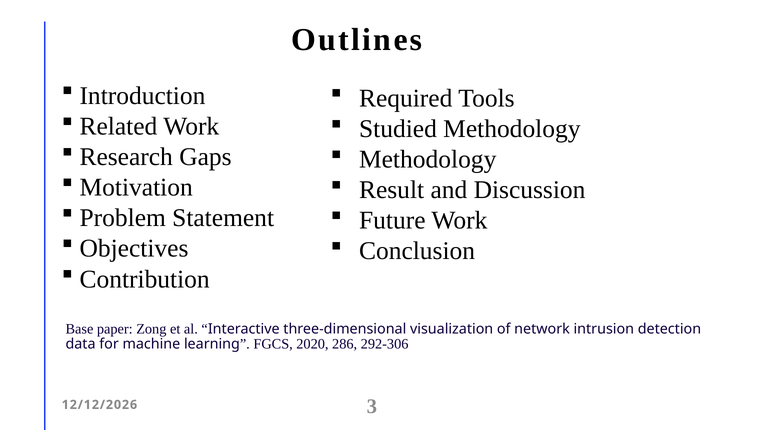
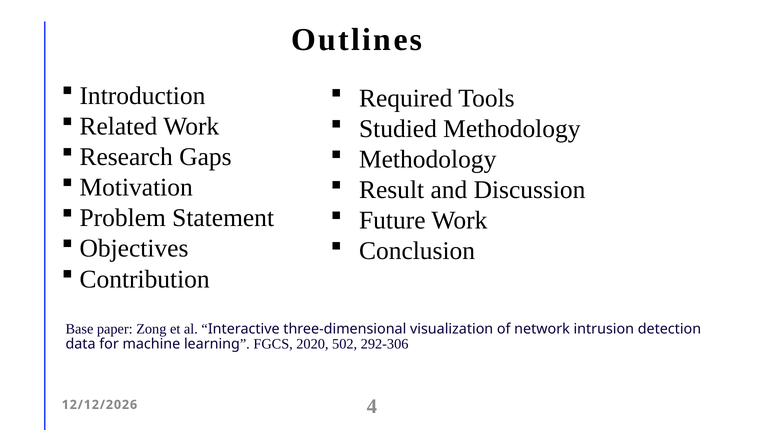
286: 286 -> 502
3: 3 -> 4
